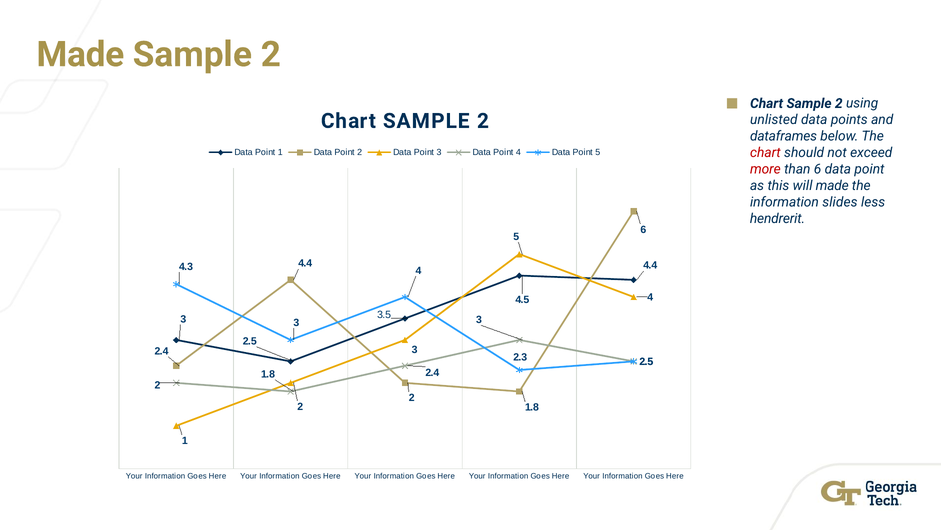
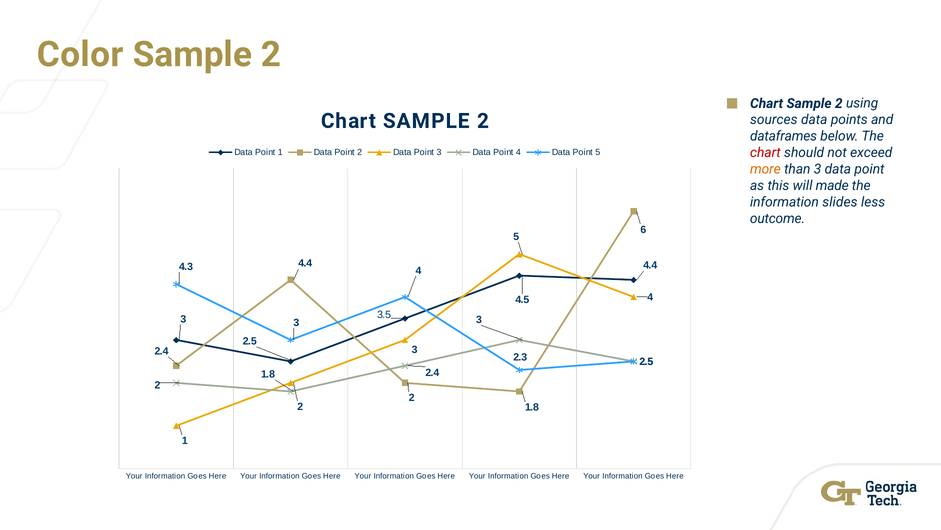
Made at (80, 54): Made -> Color
unlisted: unlisted -> sources
more colour: red -> orange
than 6: 6 -> 3
hendrerit: hendrerit -> outcome
